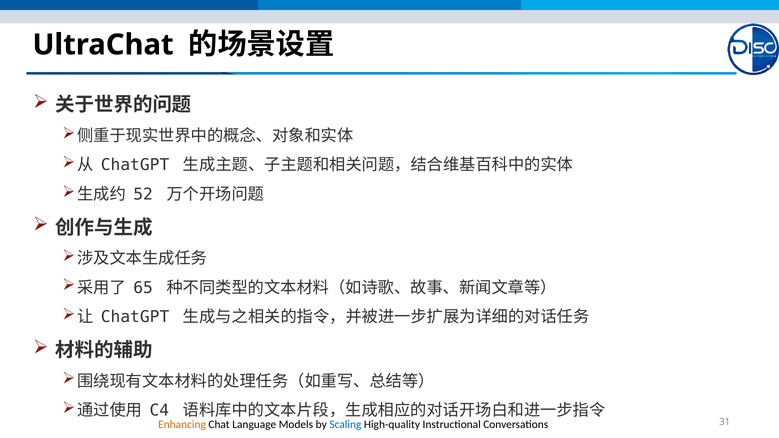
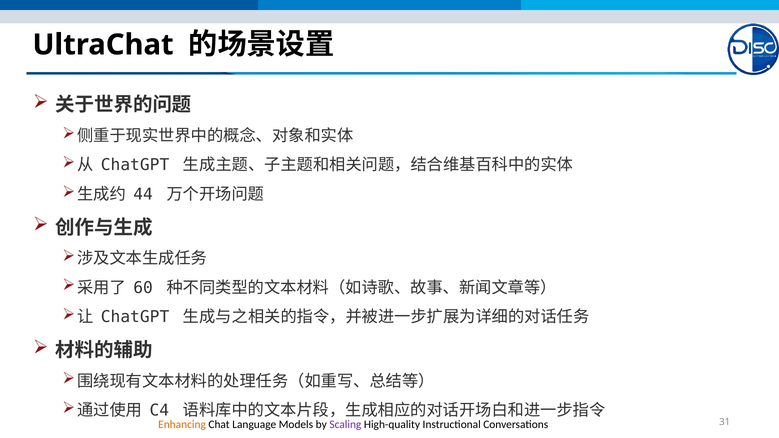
52: 52 -> 44
65: 65 -> 60
Scaling colour: blue -> purple
